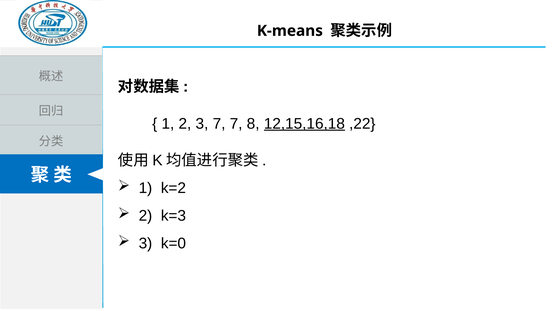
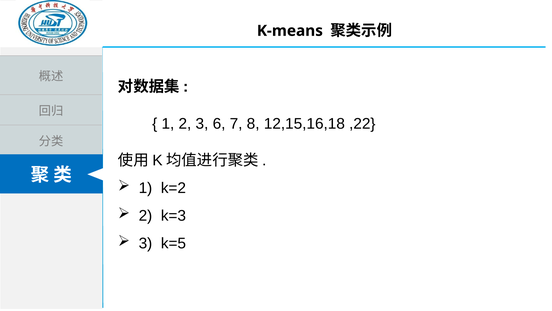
3 7: 7 -> 6
12,15,16,18 underline: present -> none
k=0: k=0 -> k=5
